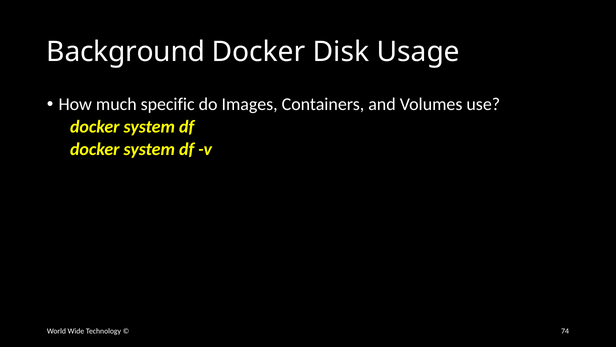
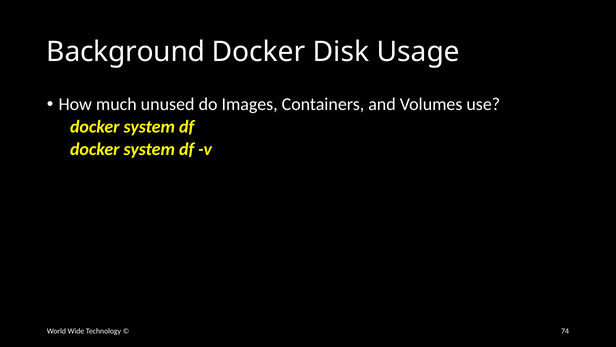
specific: specific -> unused
